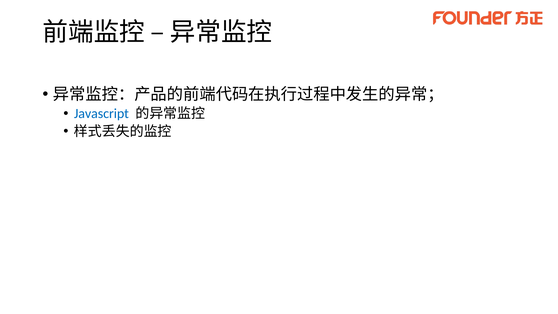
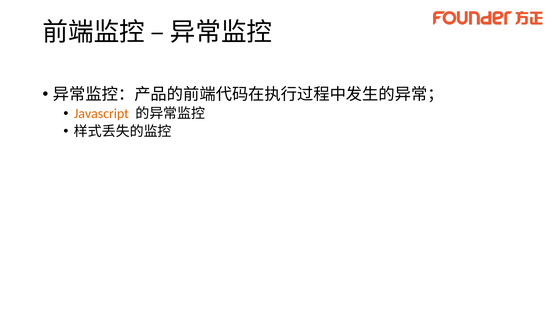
Javascript colour: blue -> orange
